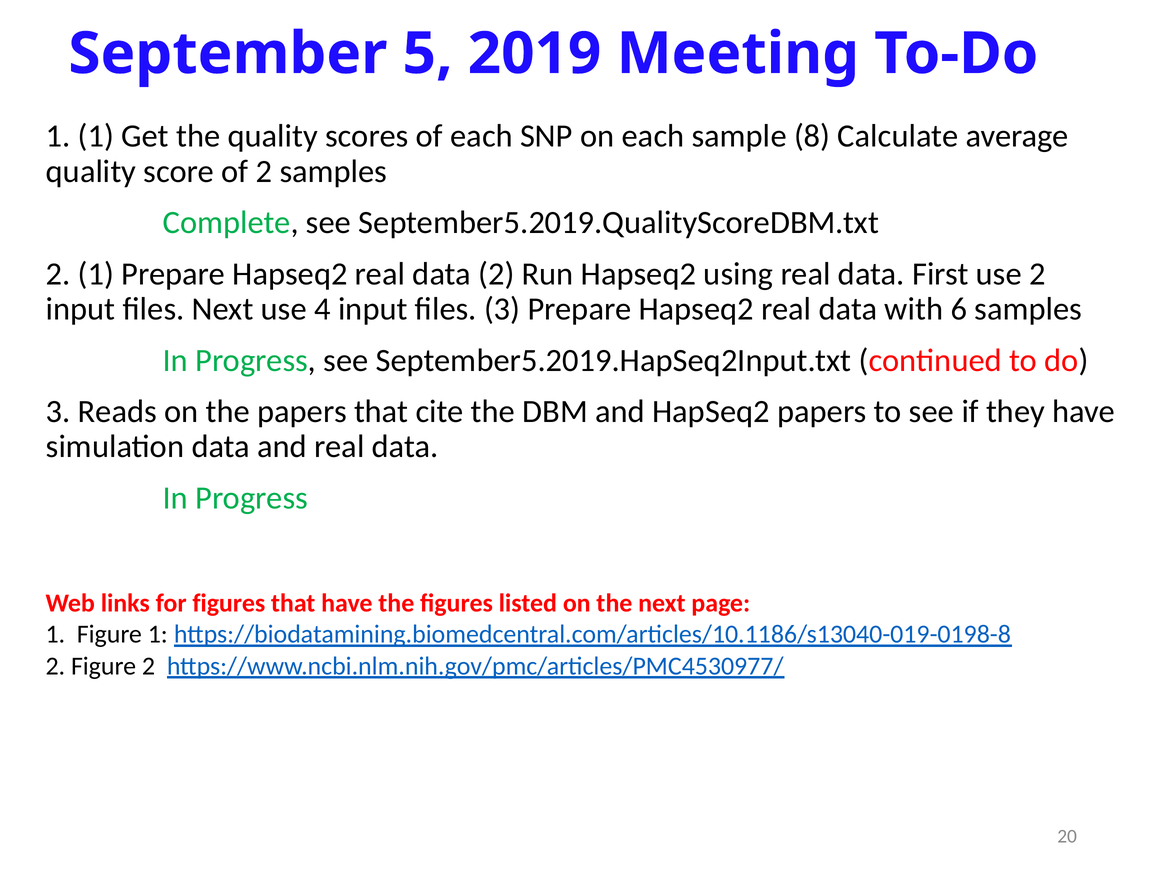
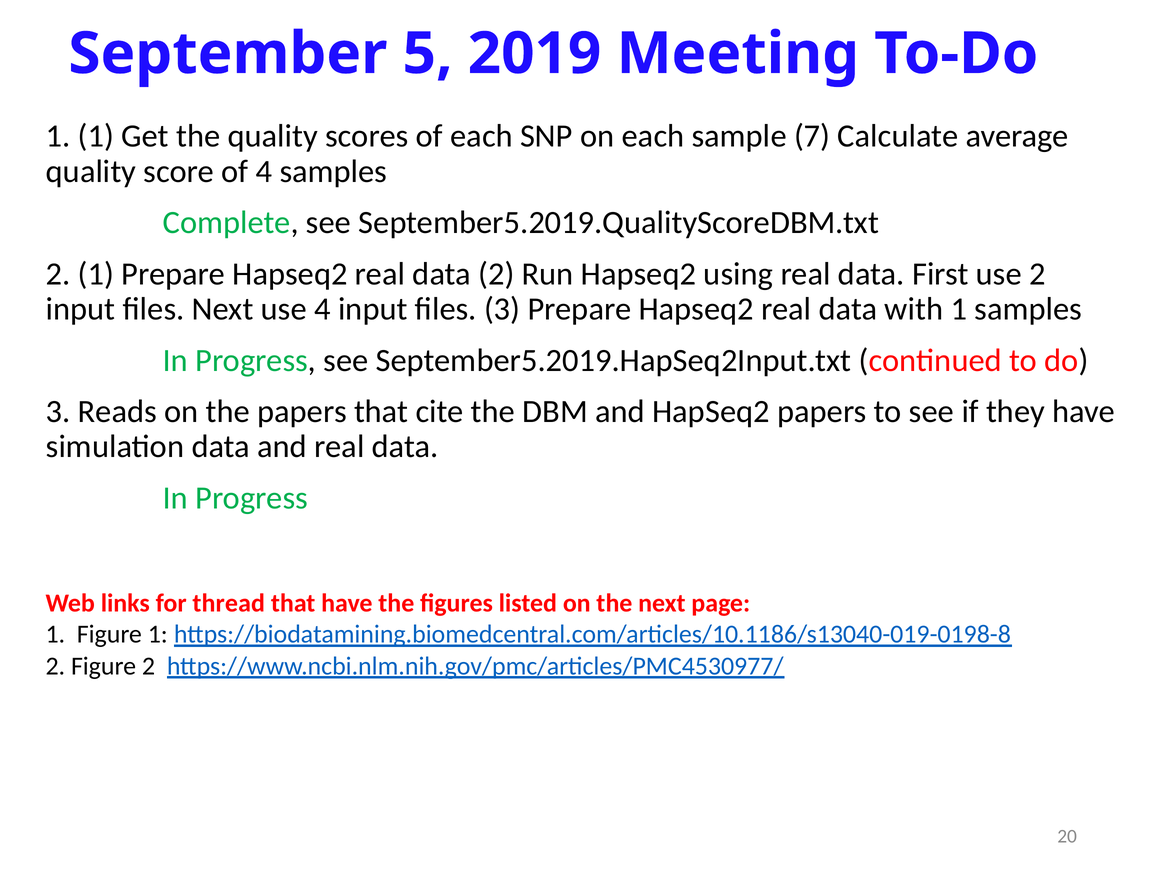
8: 8 -> 7
of 2: 2 -> 4
with 6: 6 -> 1
for figures: figures -> thread
